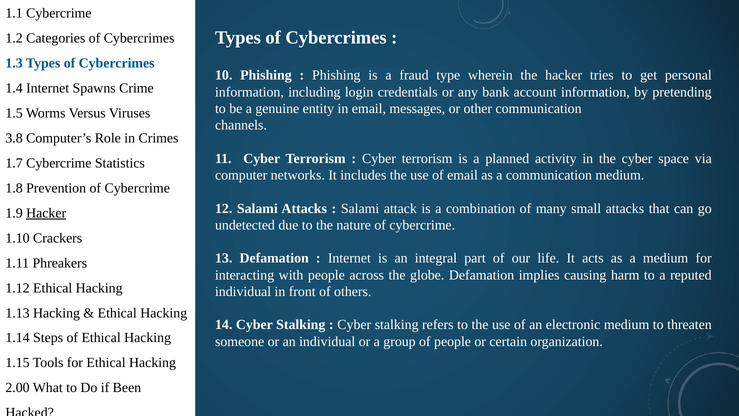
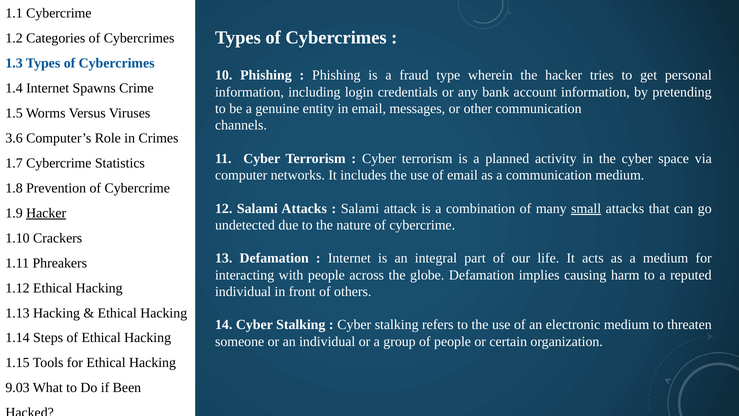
3.8: 3.8 -> 3.6
small underline: none -> present
2.00: 2.00 -> 9.03
